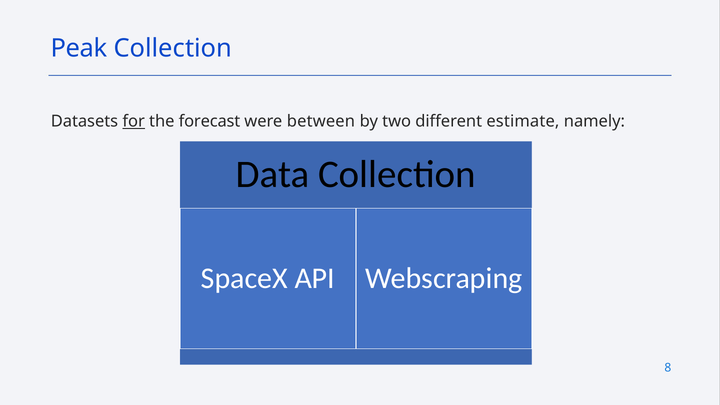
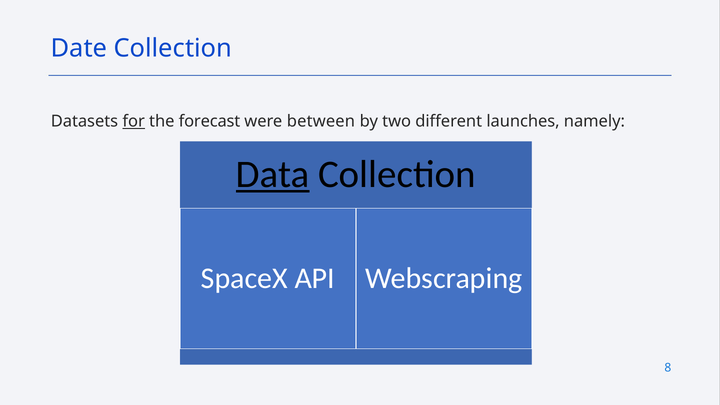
Peak: Peak -> Date
estimate: estimate -> launches
Data underline: none -> present
